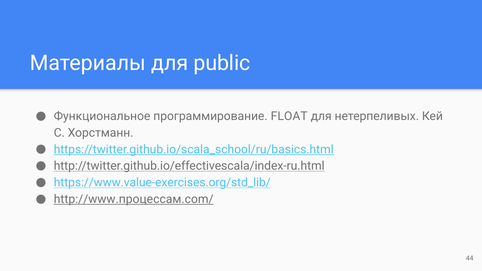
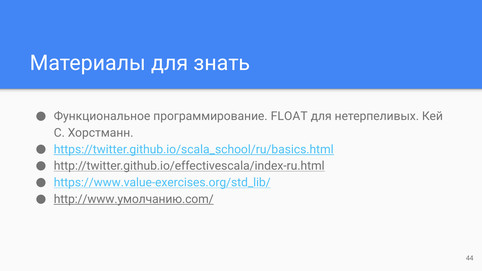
public: public -> знать
http://www.процессам.com/: http://www.процессам.com/ -> http://www.умолчанию.com/
